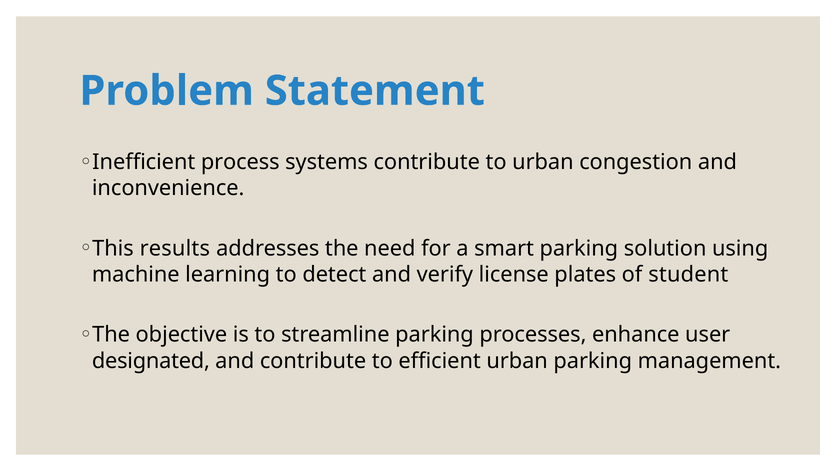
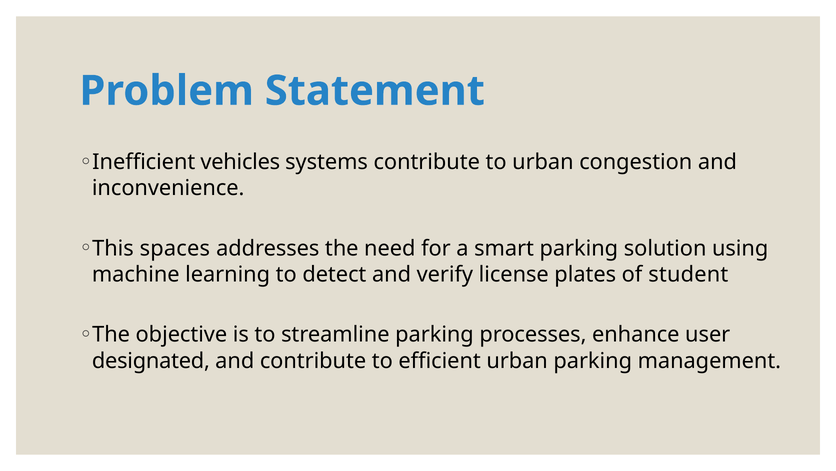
process: process -> vehicles
results: results -> spaces
